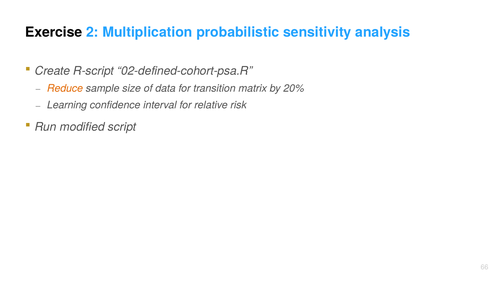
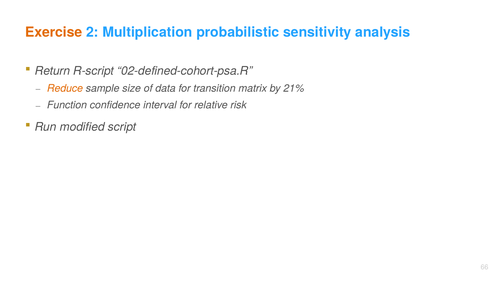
Exercise colour: black -> orange
Create: Create -> Return
20%: 20% -> 21%
Learning: Learning -> Function
